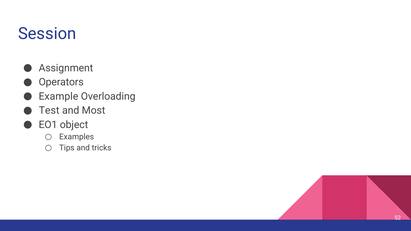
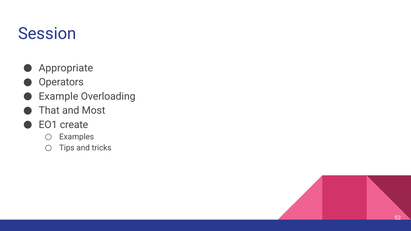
Assignment: Assignment -> Appropriate
Test: Test -> That
object: object -> create
